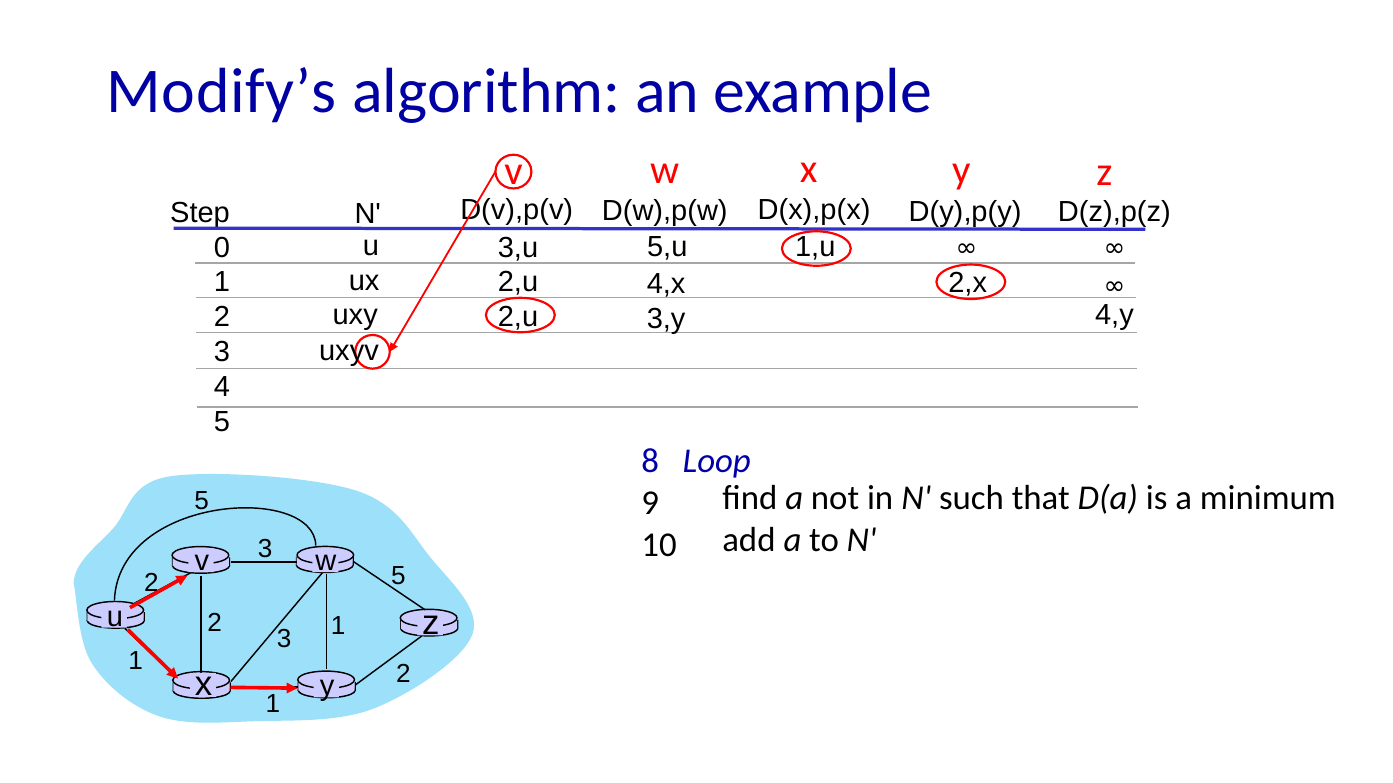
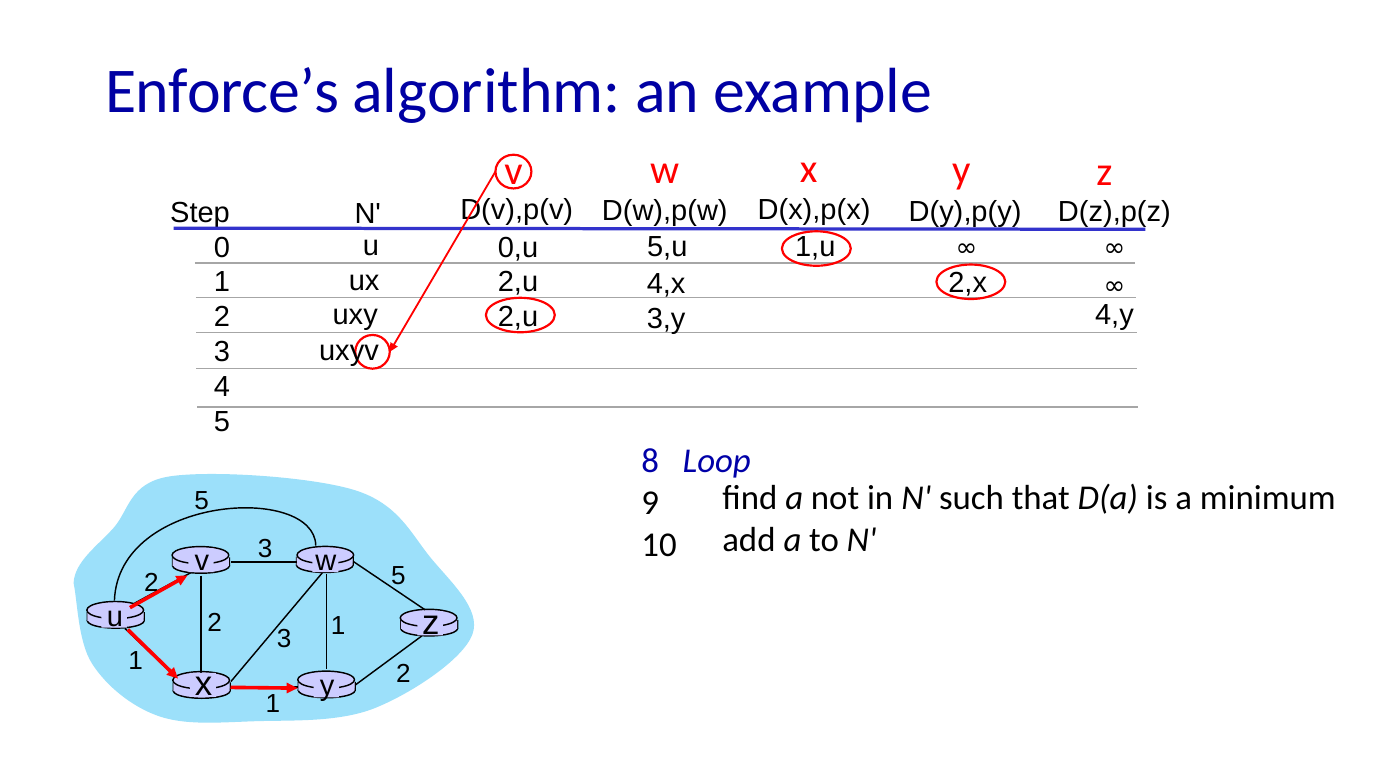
Modify’s: Modify’s -> Enforce’s
3,u: 3,u -> 0,u
